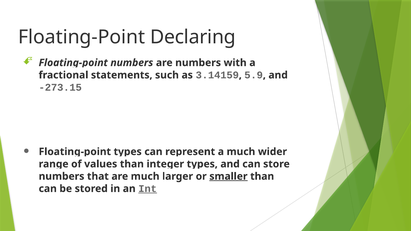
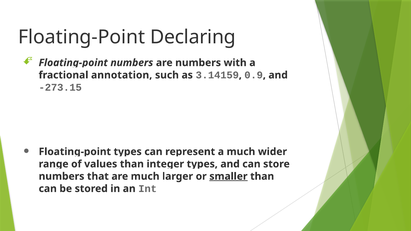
statements: statements -> annotation
5.9: 5.9 -> 0.9
Int underline: present -> none
